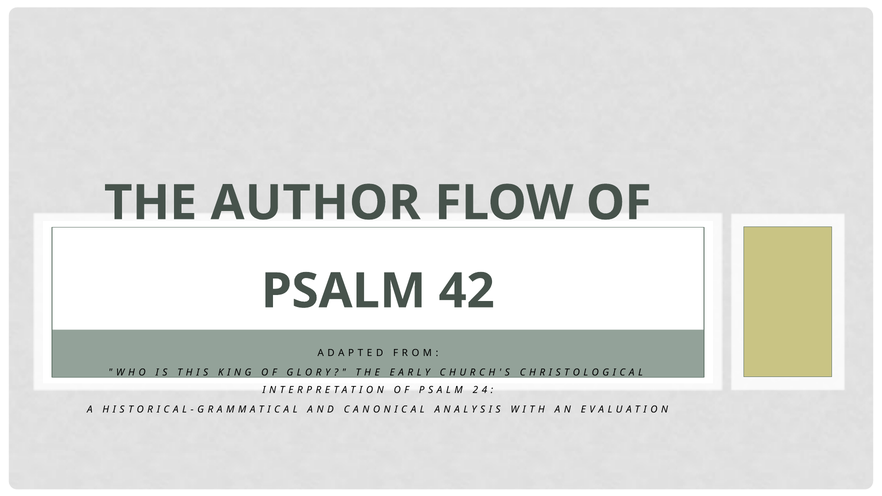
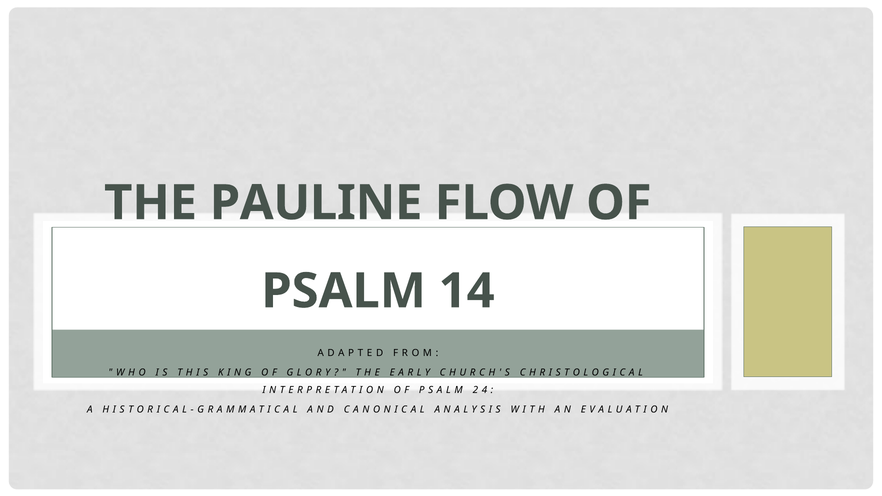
AUTHOR: AUTHOR -> PAULINE
42: 42 -> 14
